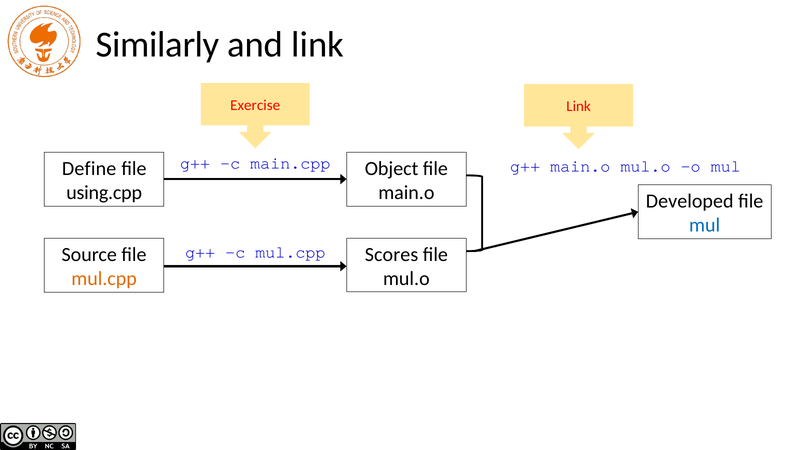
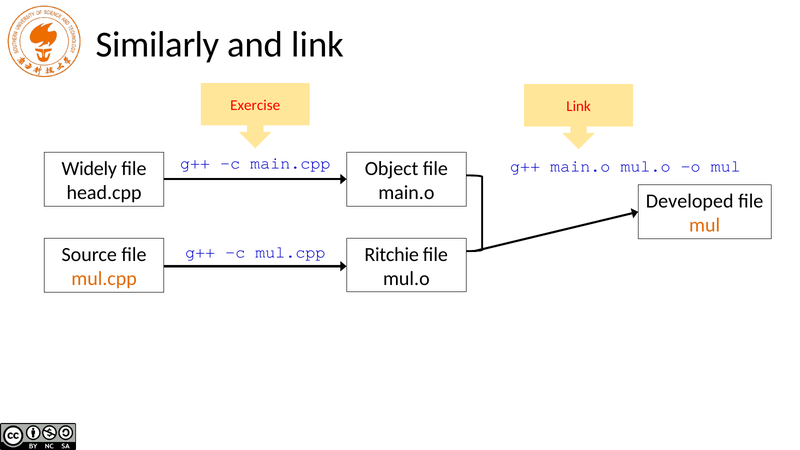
Define: Define -> Widely
using.cpp: using.cpp -> head.cpp
mul at (705, 225) colour: blue -> orange
Scores: Scores -> Ritchie
